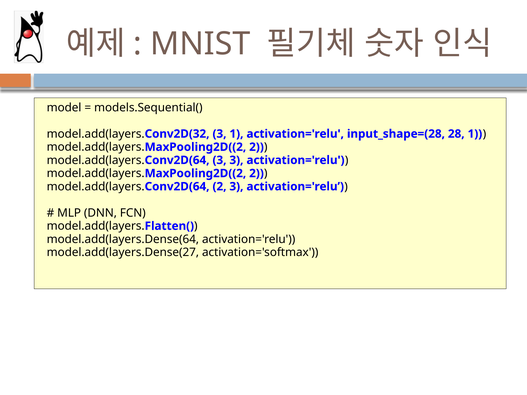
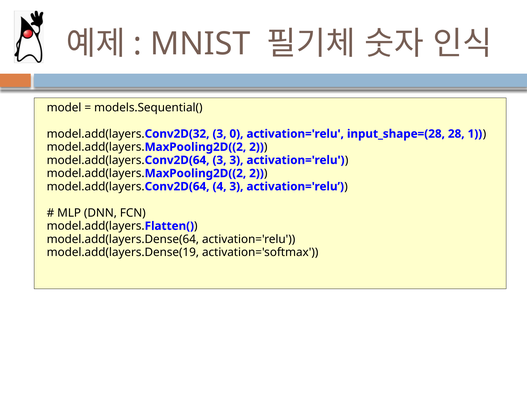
3 1: 1 -> 0
model.add(layers.Conv2D(64 2: 2 -> 4
model.add(layers.Dense(27: model.add(layers.Dense(27 -> model.add(layers.Dense(19
